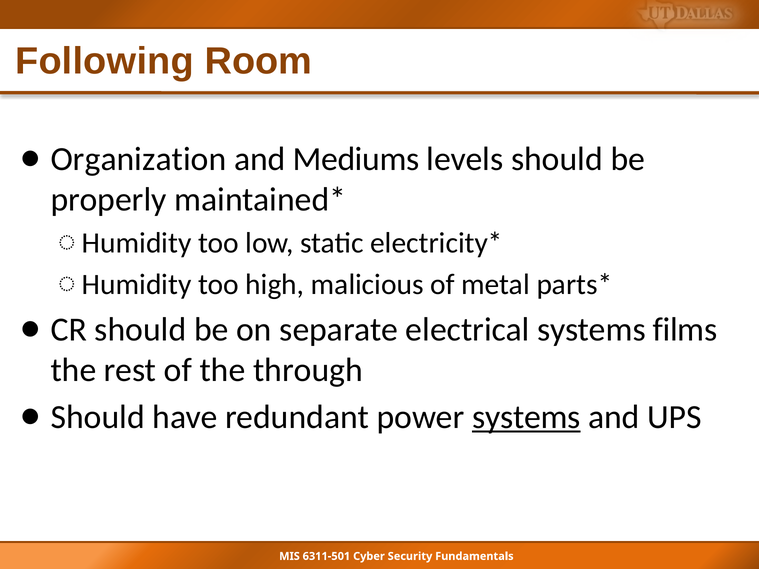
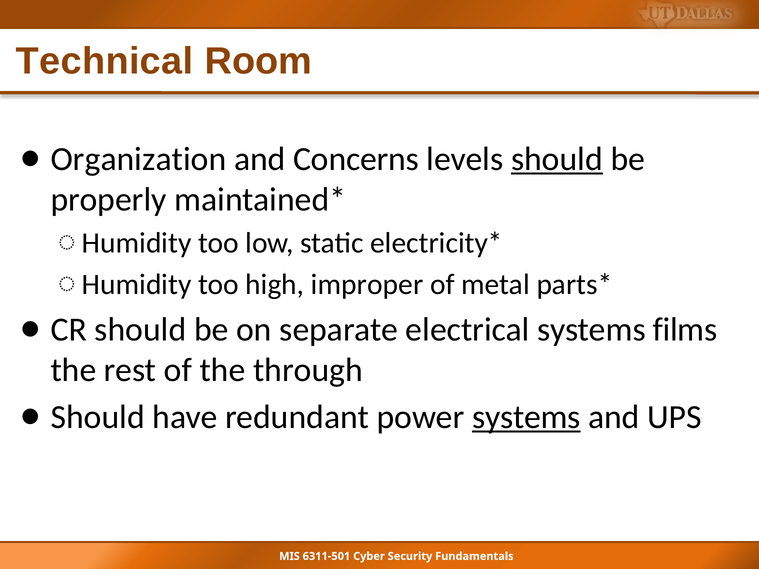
Following: Following -> Technical
Mediums: Mediums -> Concerns
should at (557, 159) underline: none -> present
malicious: malicious -> improper
